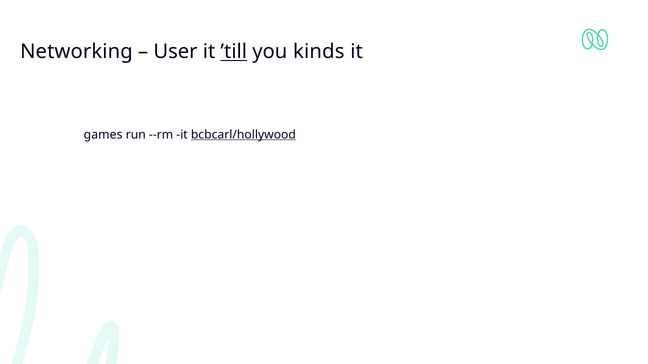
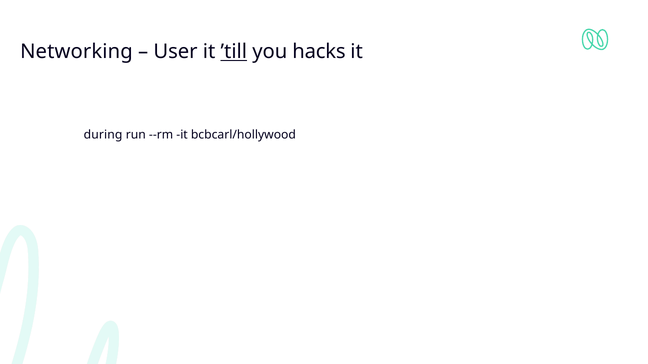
kinds: kinds -> hacks
games: games -> during
bcbcarl/hollywood underline: present -> none
